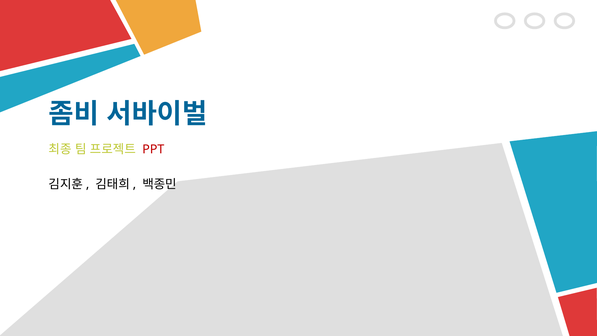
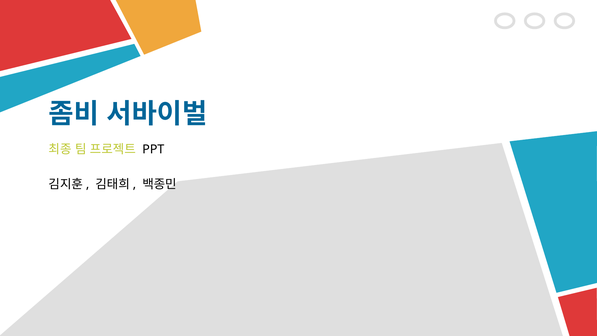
PPT colour: red -> black
